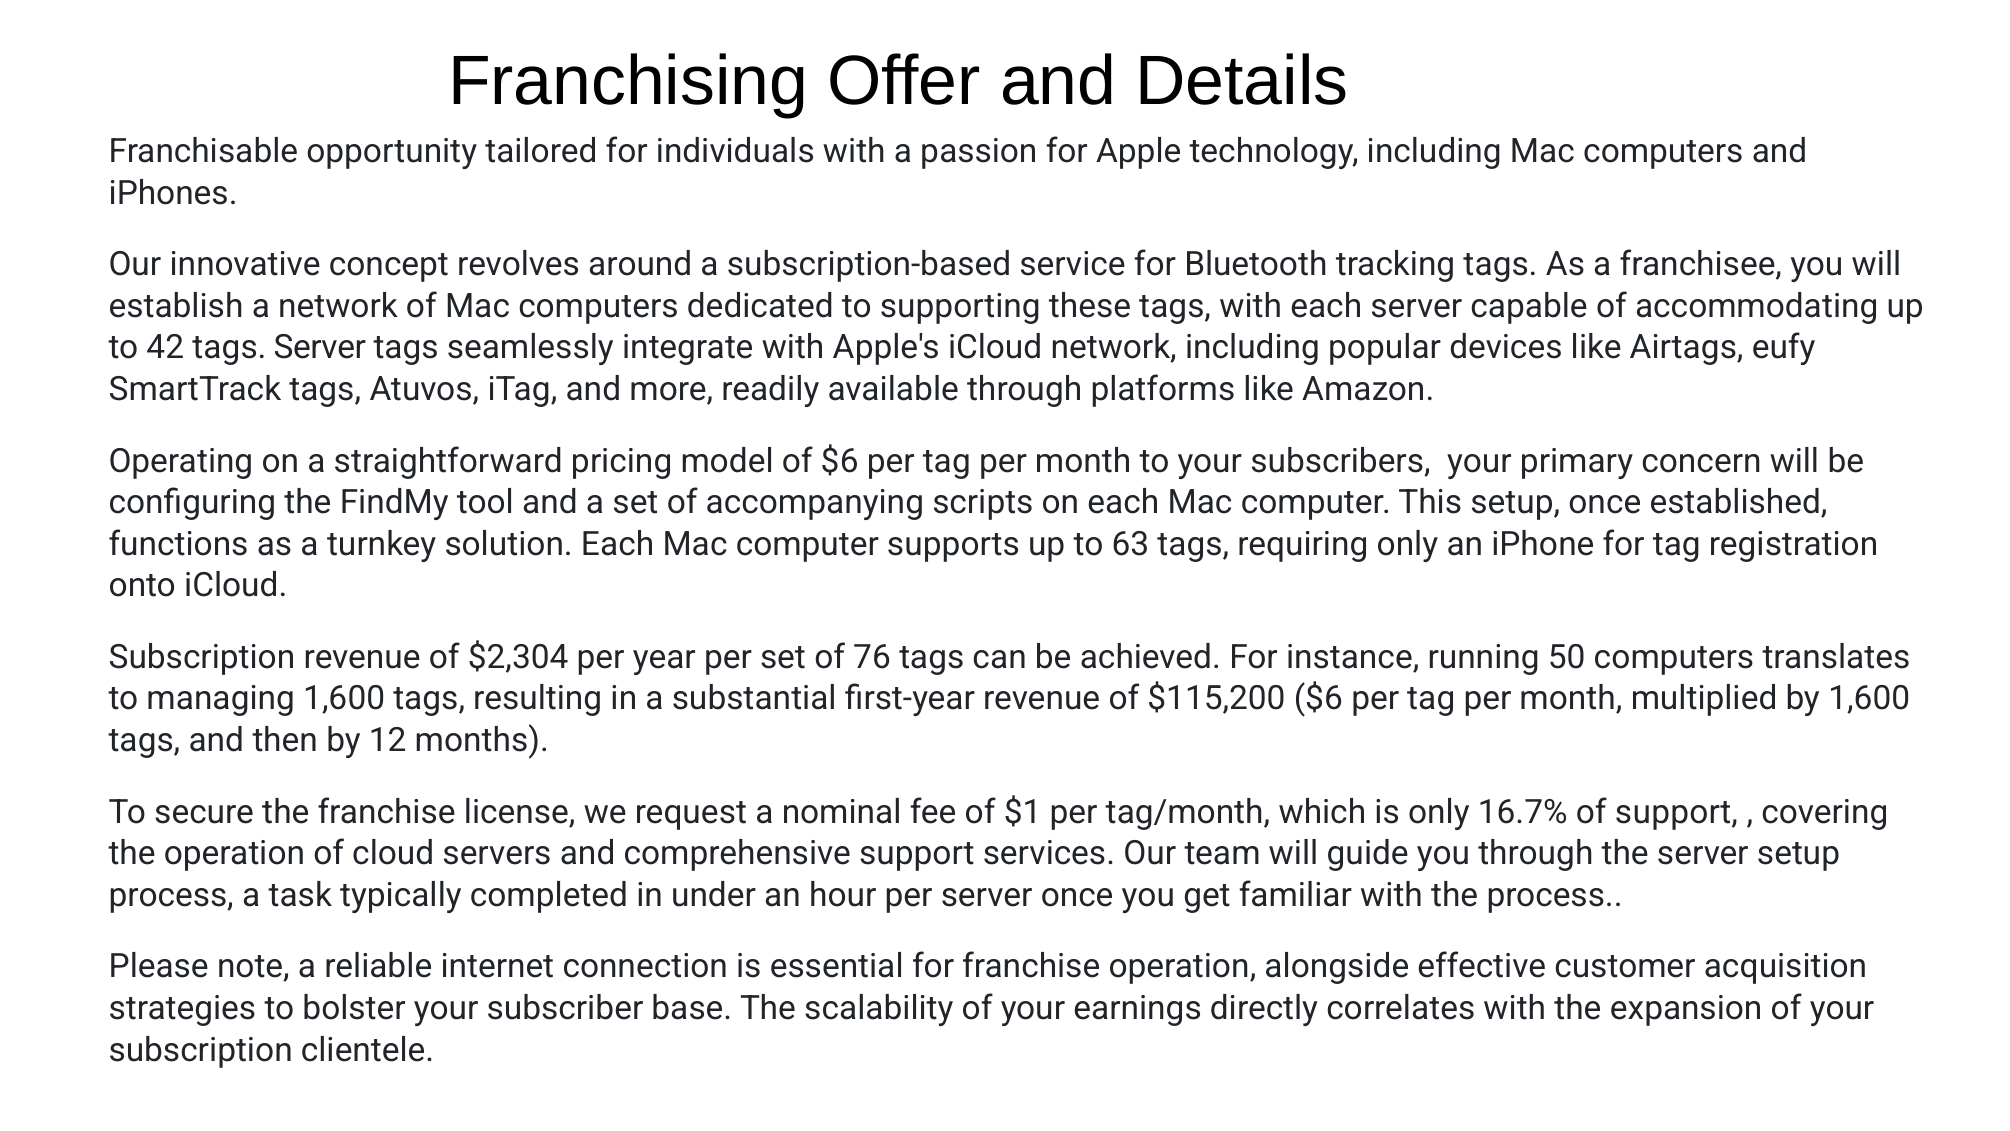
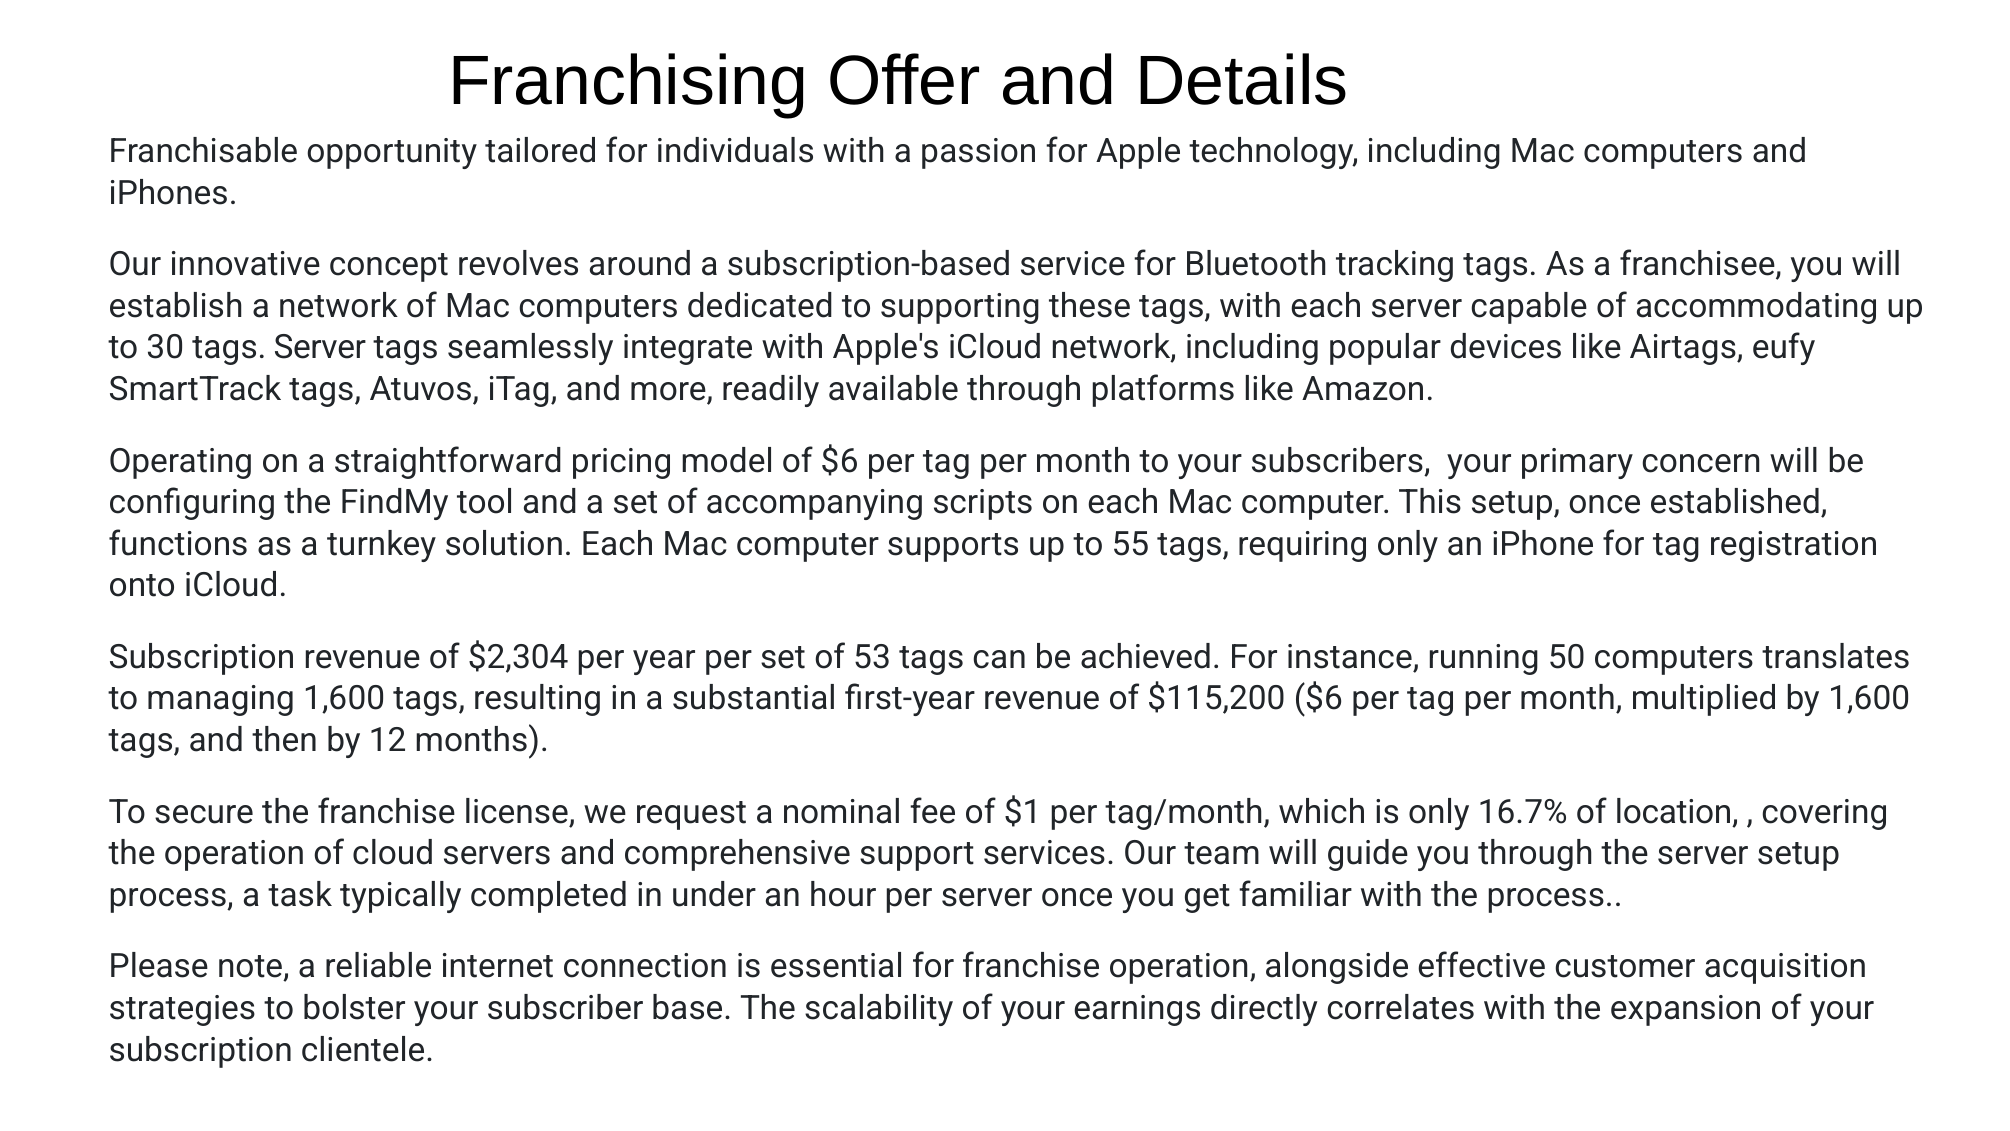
42: 42 -> 30
63: 63 -> 55
76: 76 -> 53
of support: support -> location
